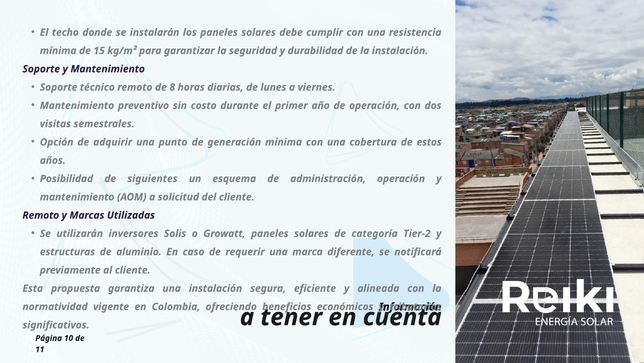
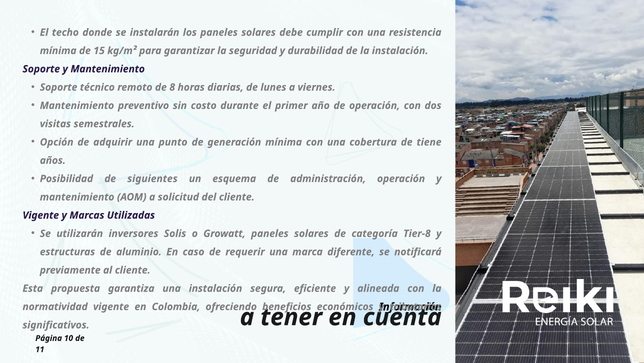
estos: estos -> tiene
Remoto at (41, 215): Remoto -> Vigente
Tier-2: Tier-2 -> Tier-8
